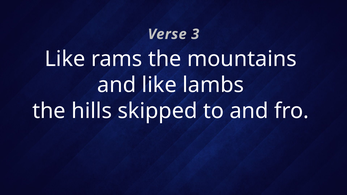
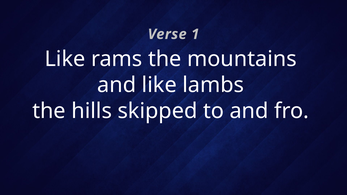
3: 3 -> 1
